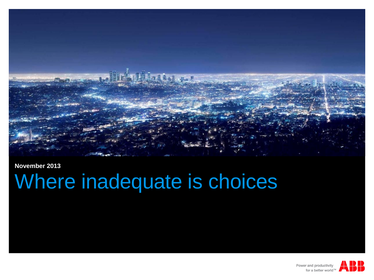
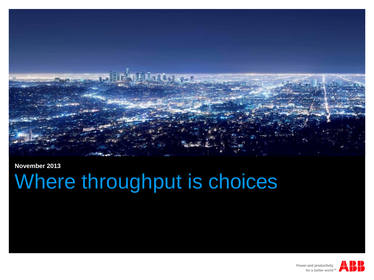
inadequate: inadequate -> throughput
